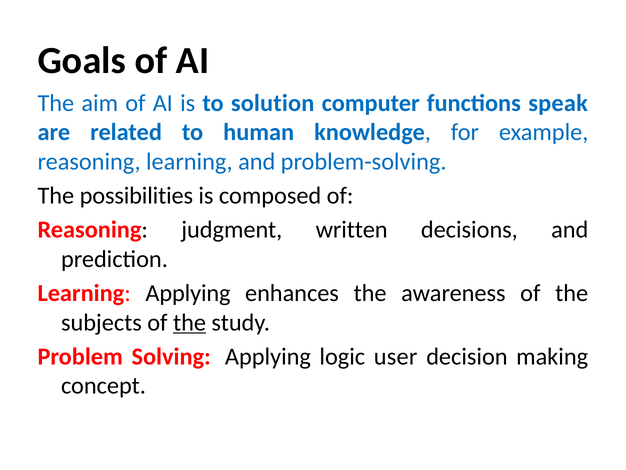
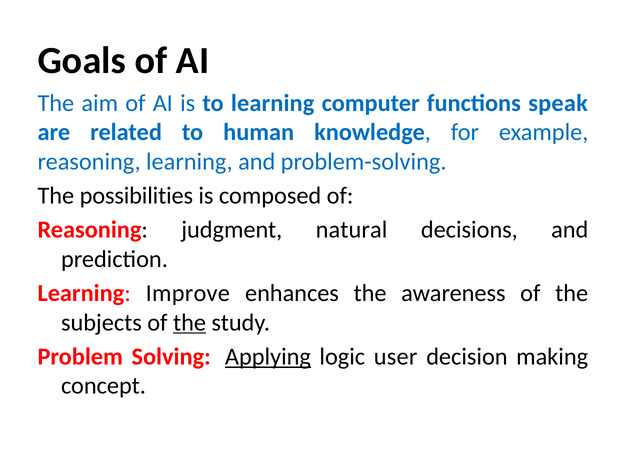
to solution: solution -> learning
written: written -> natural
Learning Applying: Applying -> Improve
Applying at (268, 356) underline: none -> present
